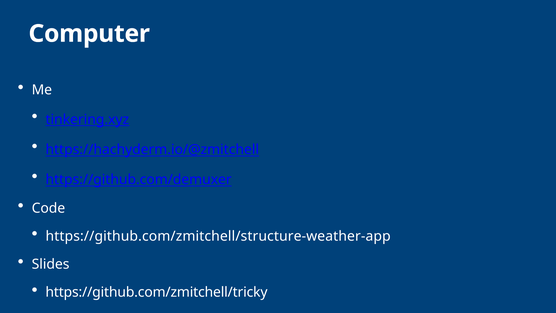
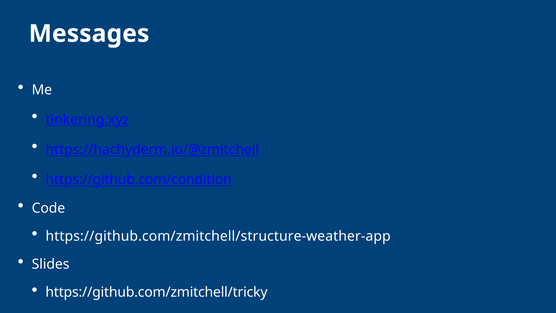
Computer: Computer -> Messages
https://github.com/demuxer: https://github.com/demuxer -> https://github.com/condition
